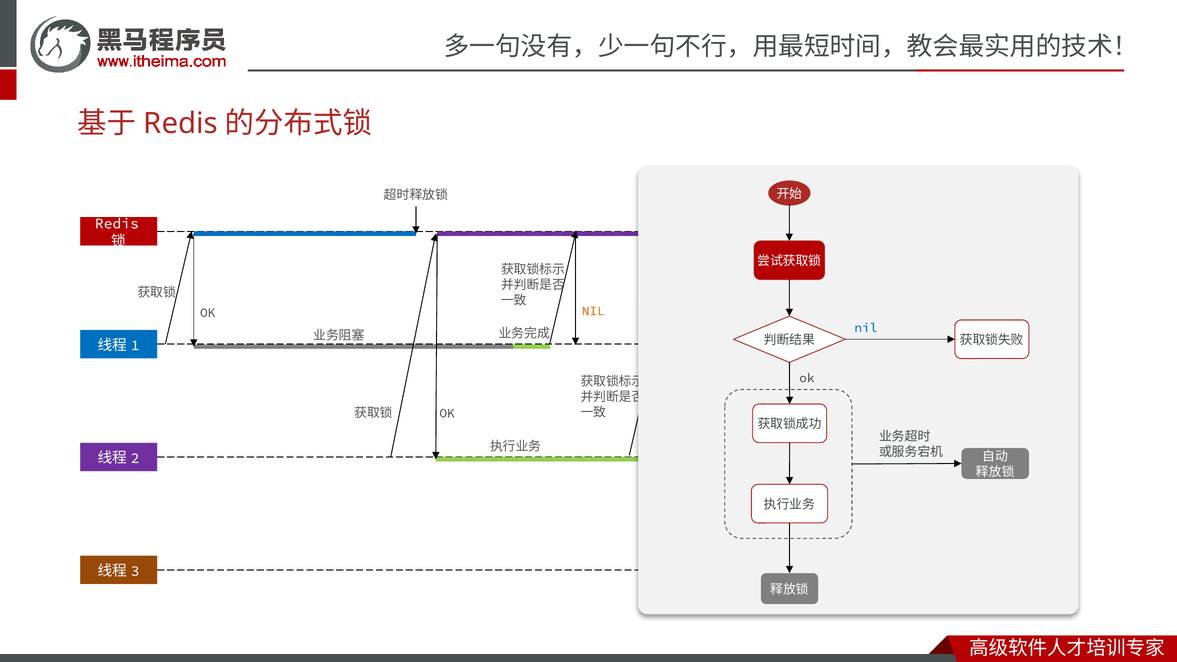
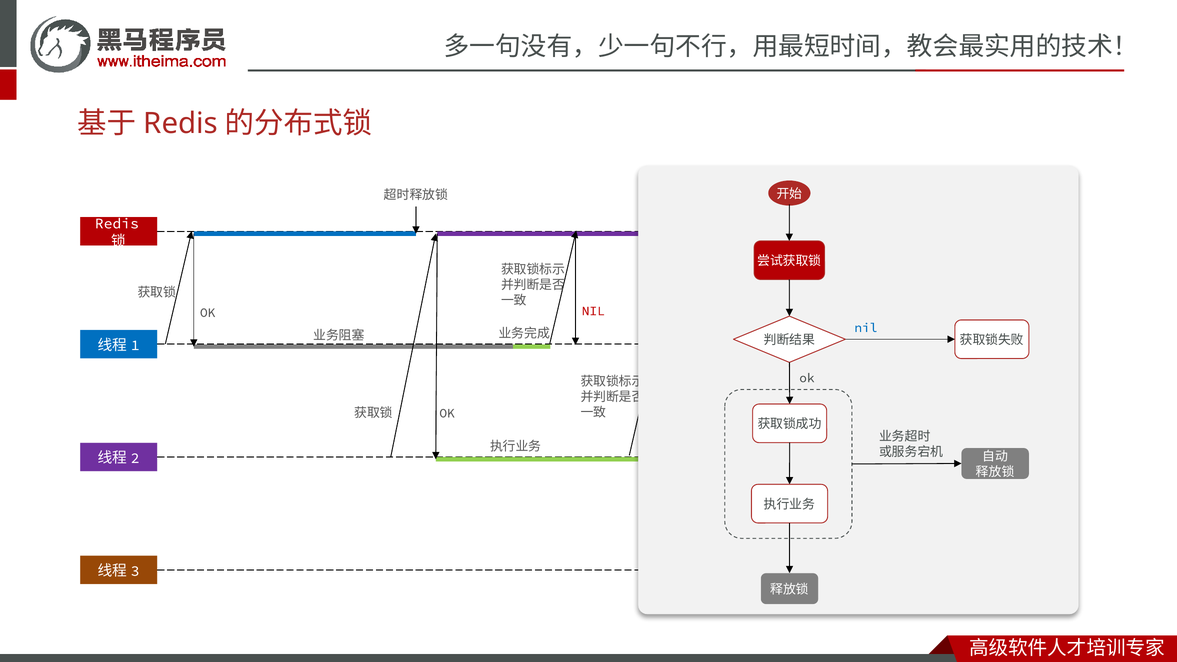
NIL at (593, 311) colour: orange -> red
